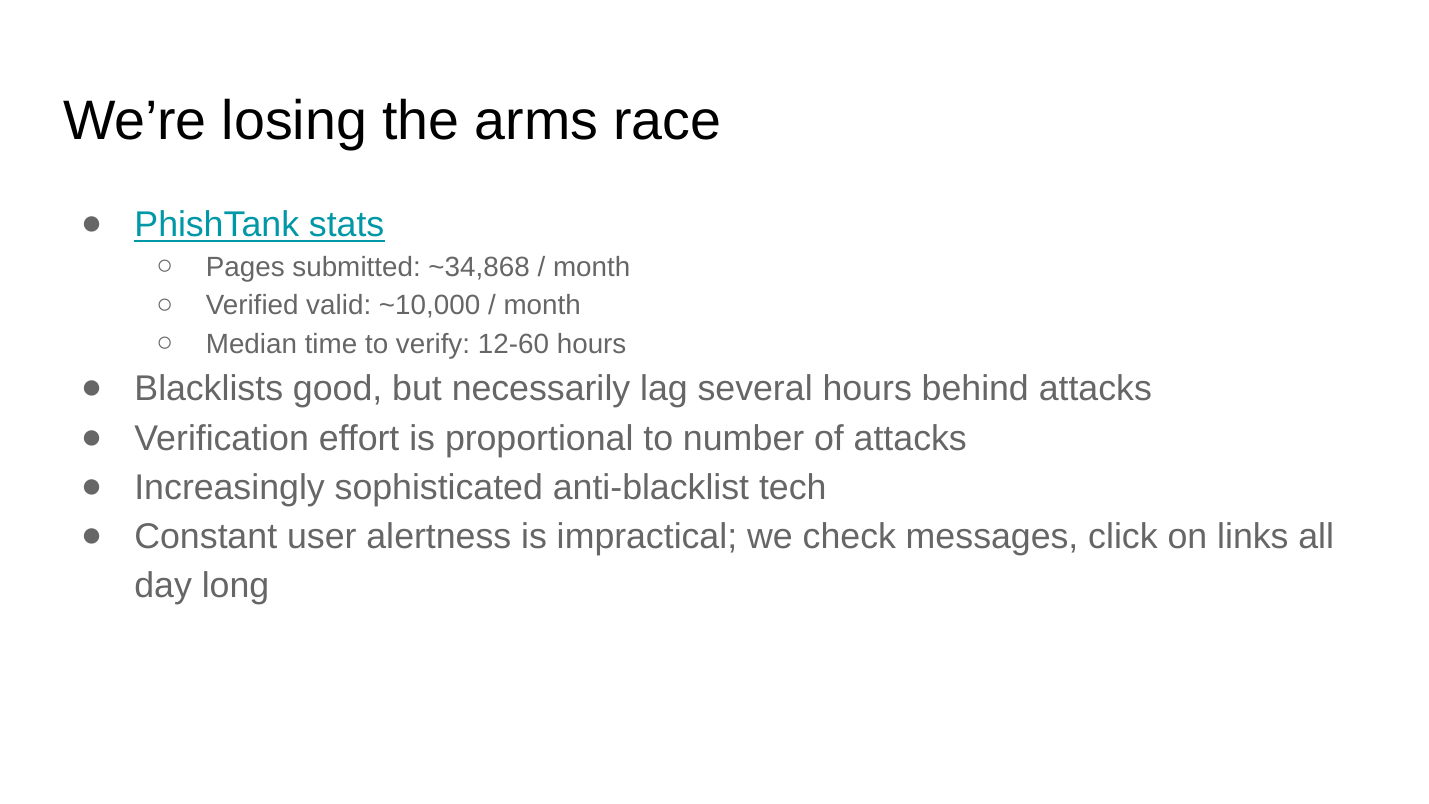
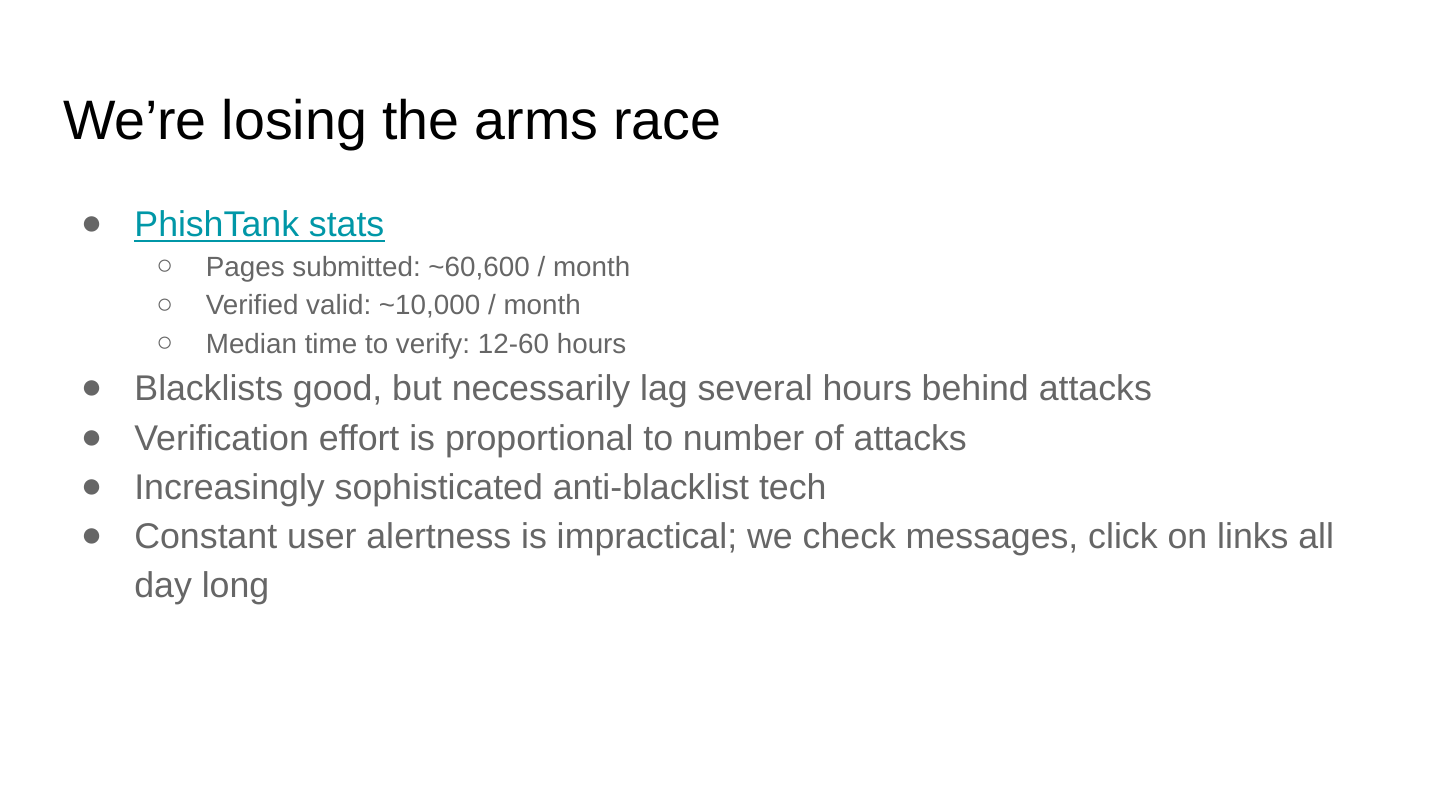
~34,868: ~34,868 -> ~60,600
